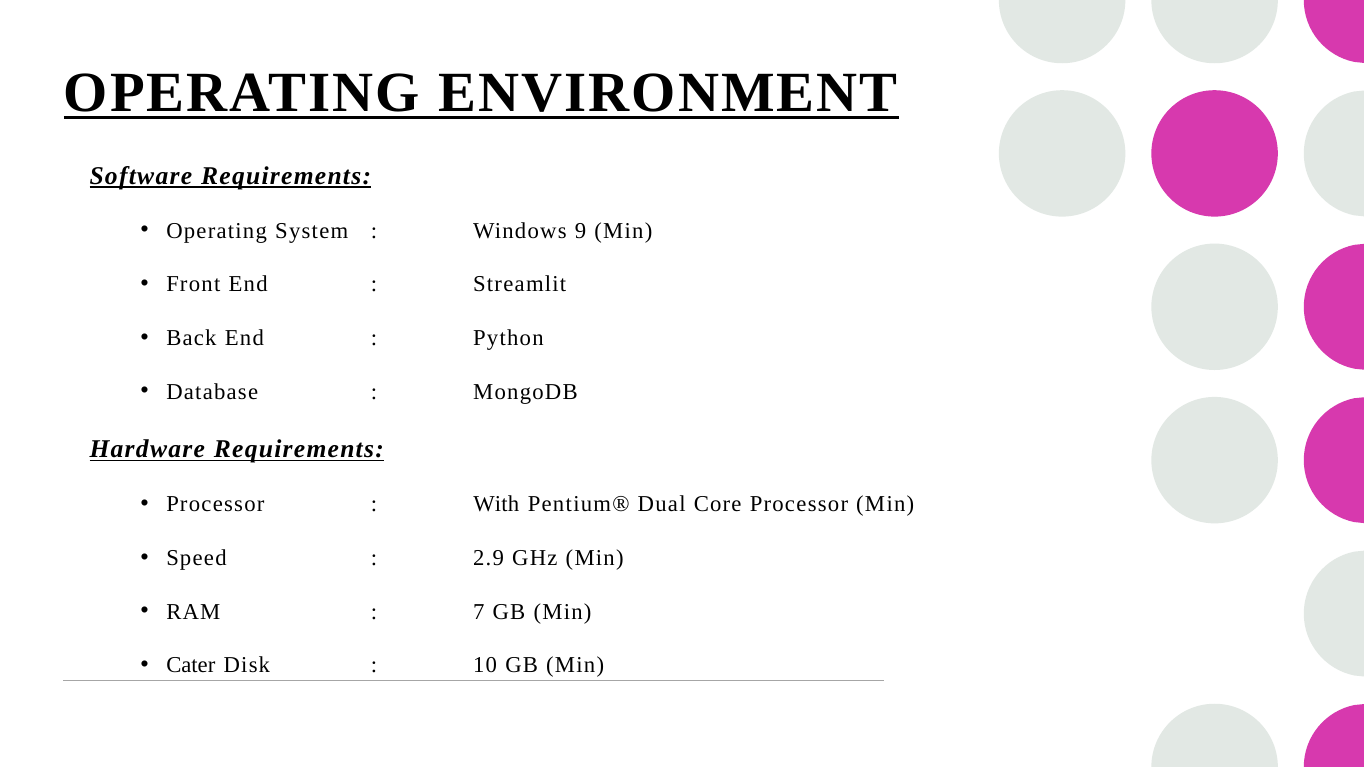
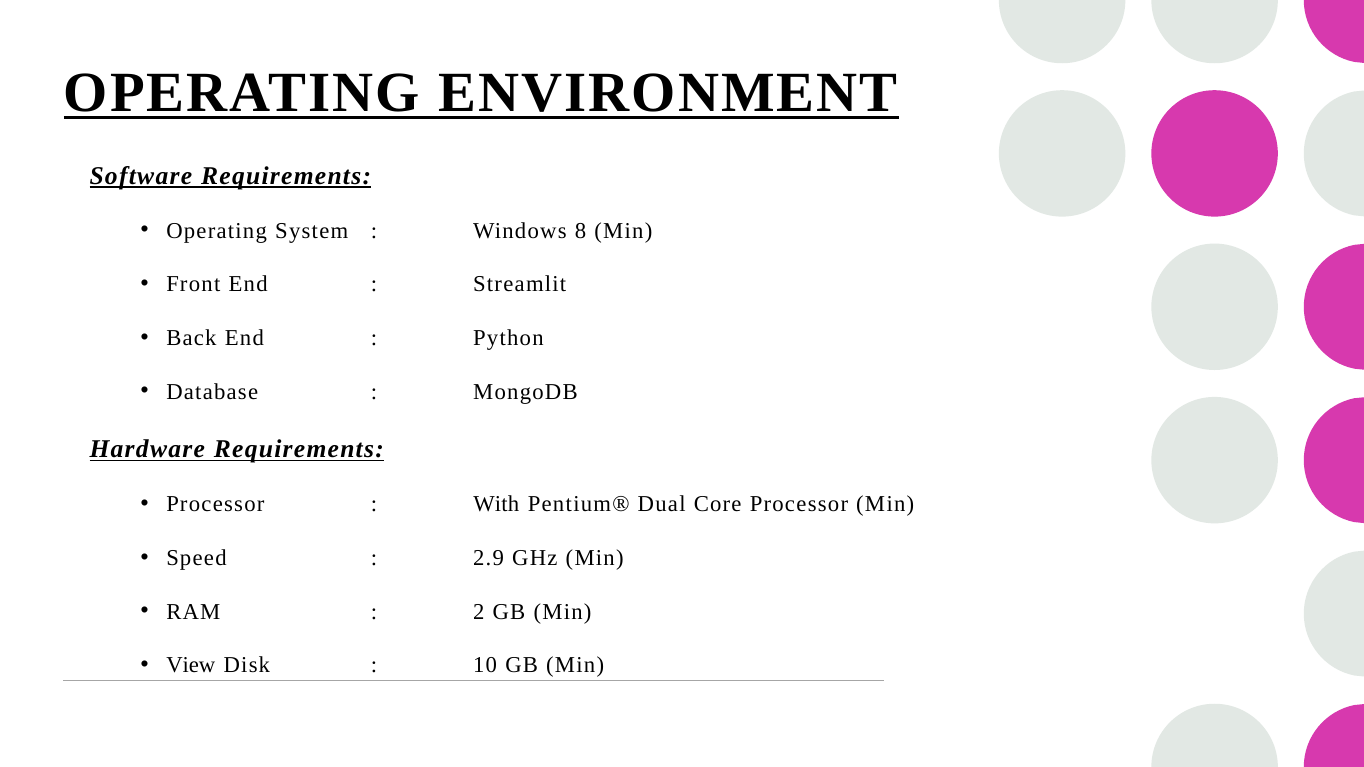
9: 9 -> 8
7: 7 -> 2
Cater: Cater -> View
